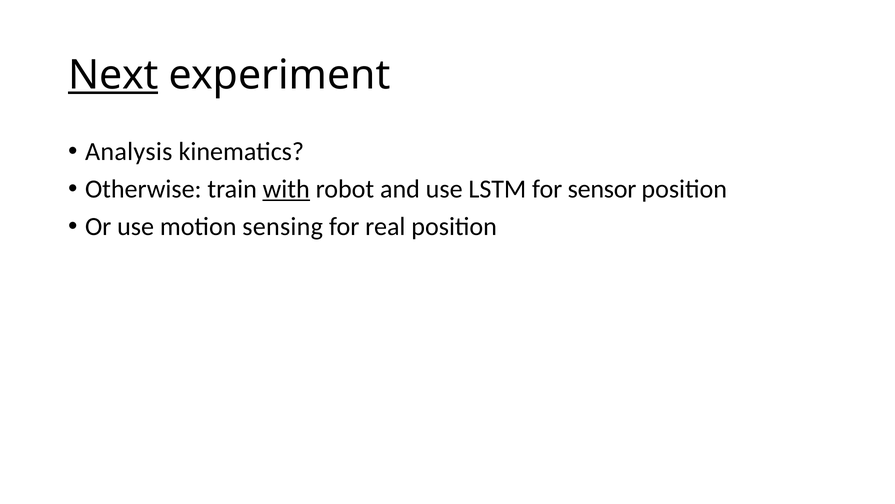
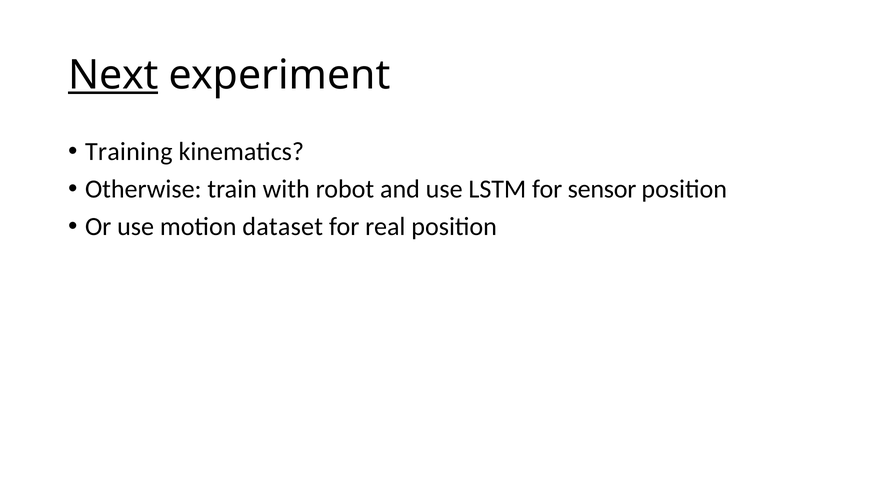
Analysis: Analysis -> Training
with underline: present -> none
sensing: sensing -> dataset
